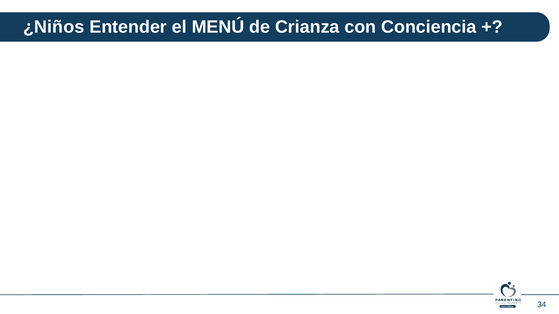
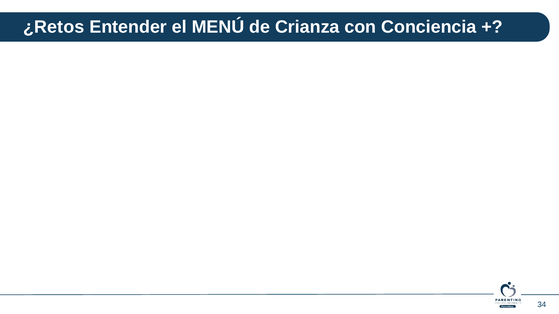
¿Niños: ¿Niños -> ¿Retos
